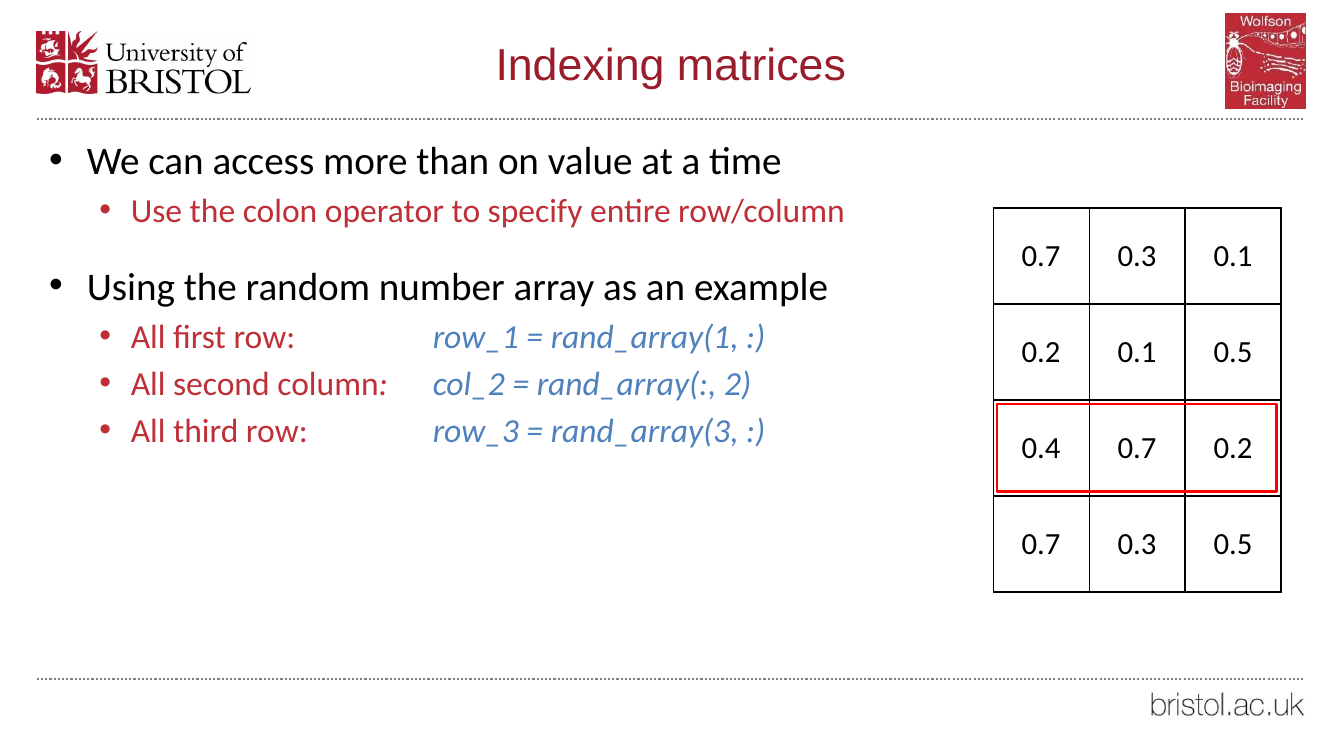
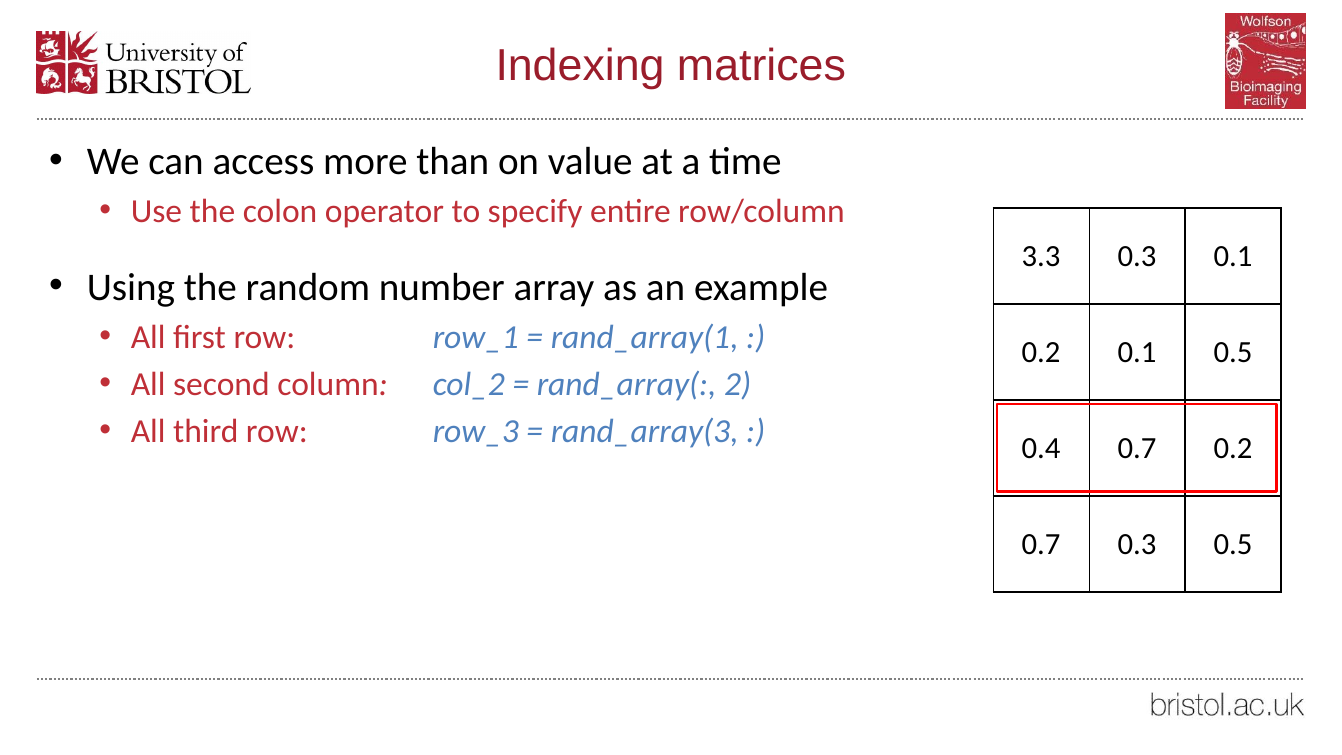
0.7 at (1041, 256): 0.7 -> 3.3
